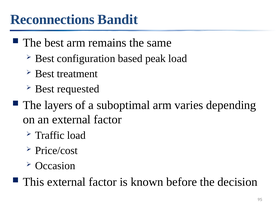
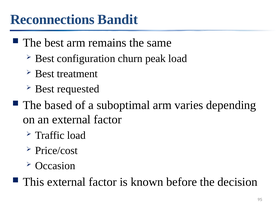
based: based -> churn
layers: layers -> based
